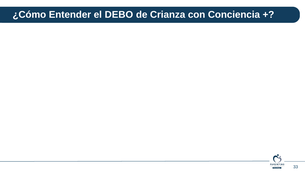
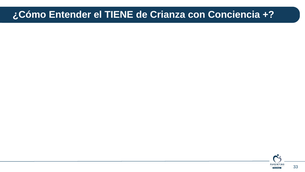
DEBO: DEBO -> TIENE
